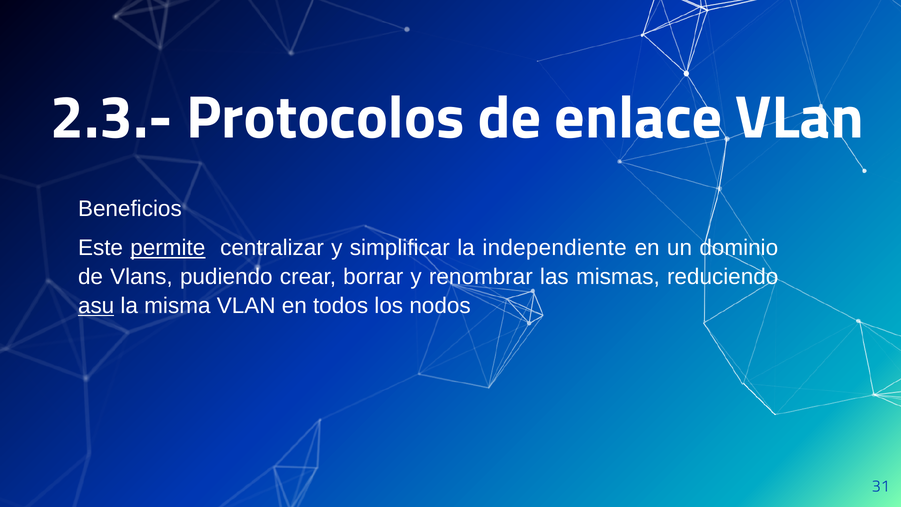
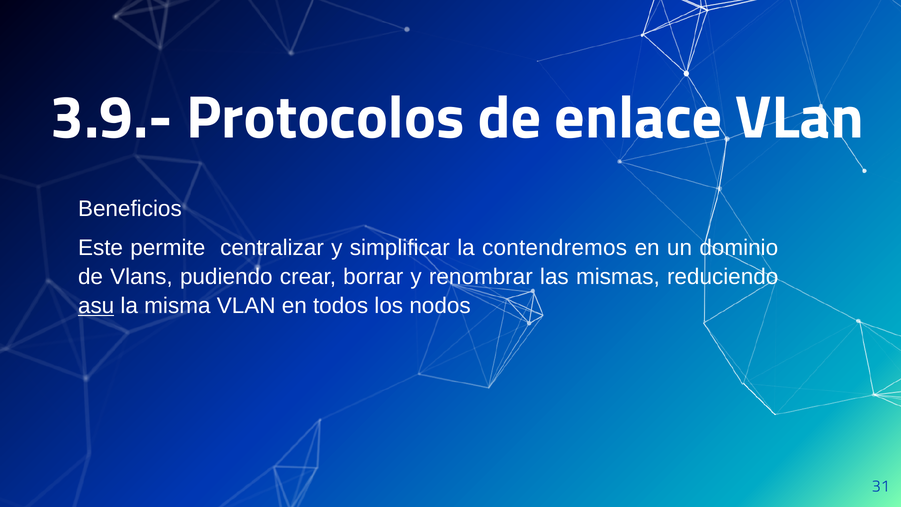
2.3.-: 2.3.- -> 3.9.-
permite underline: present -> none
independiente: independiente -> contendremos
